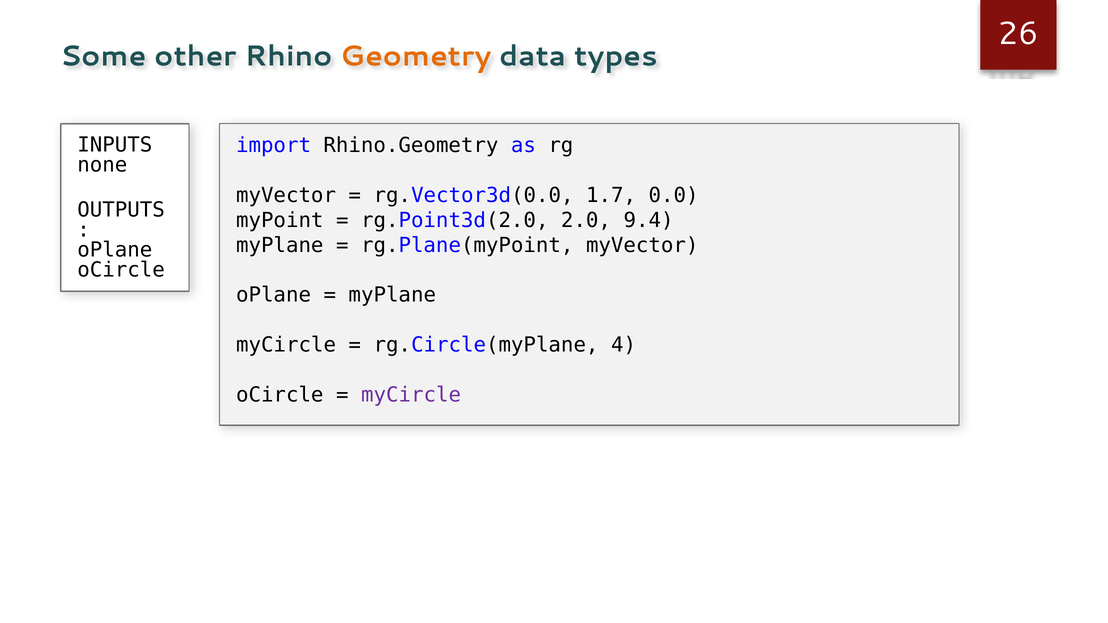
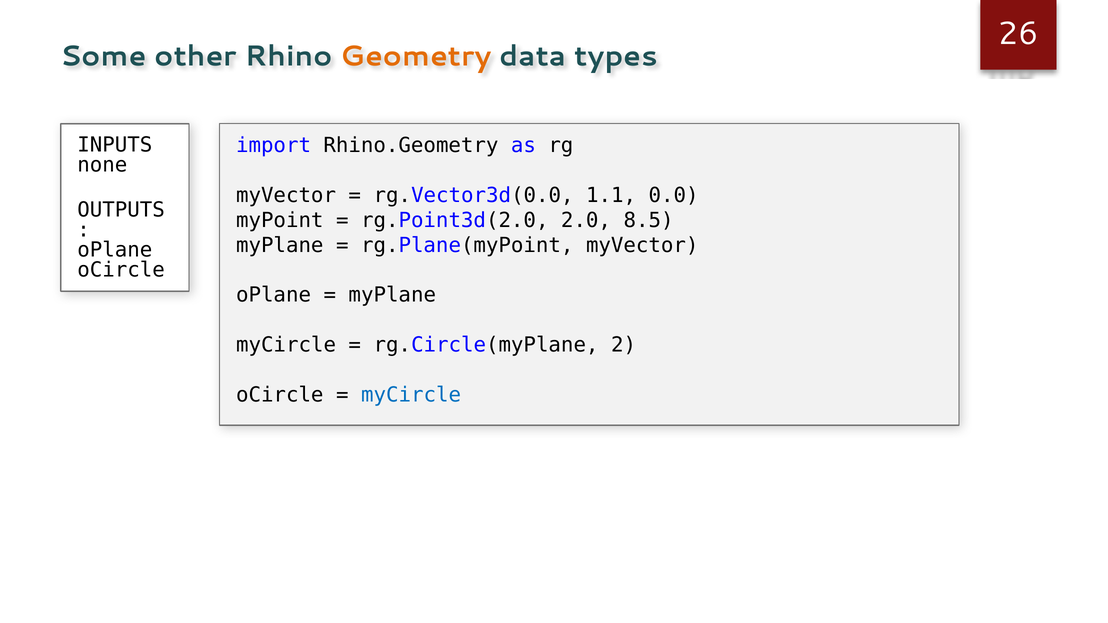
1.7: 1.7 -> 1.1
9.4: 9.4 -> 8.5
4: 4 -> 2
myCircle at (411, 395) colour: purple -> blue
